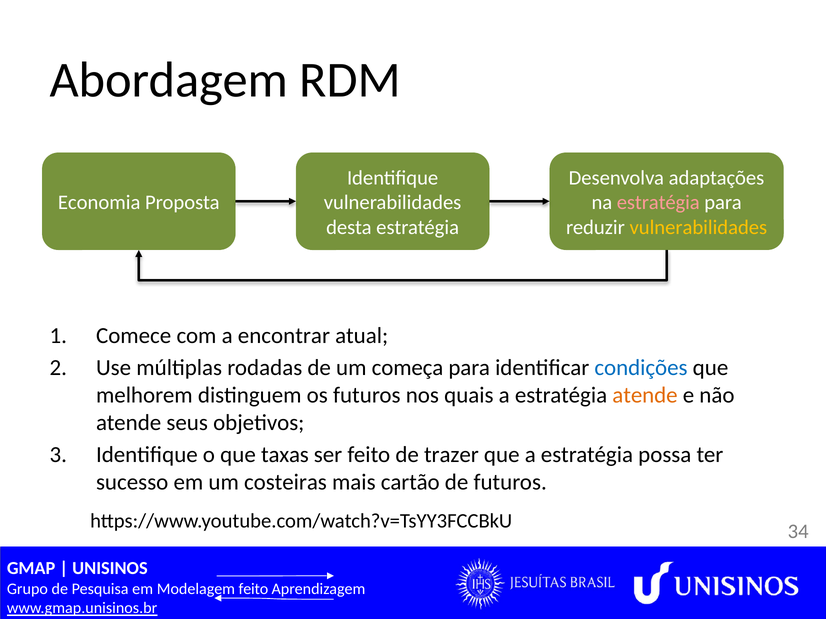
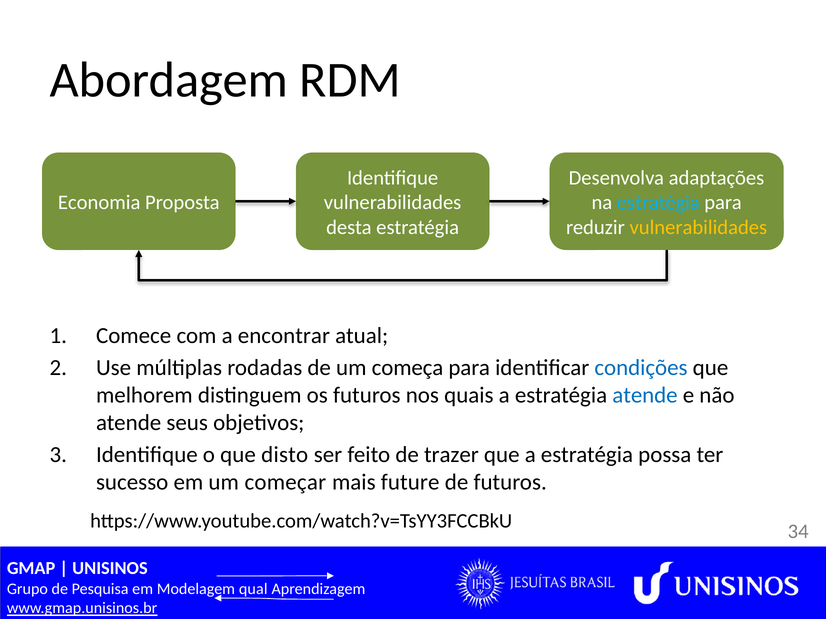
estratégia at (658, 203) colour: pink -> light blue
atende at (645, 395) colour: orange -> blue
taxas: taxas -> disto
costeiras: costeiras -> começar
cartão: cartão -> future
feito at (253, 589): feito -> qual
